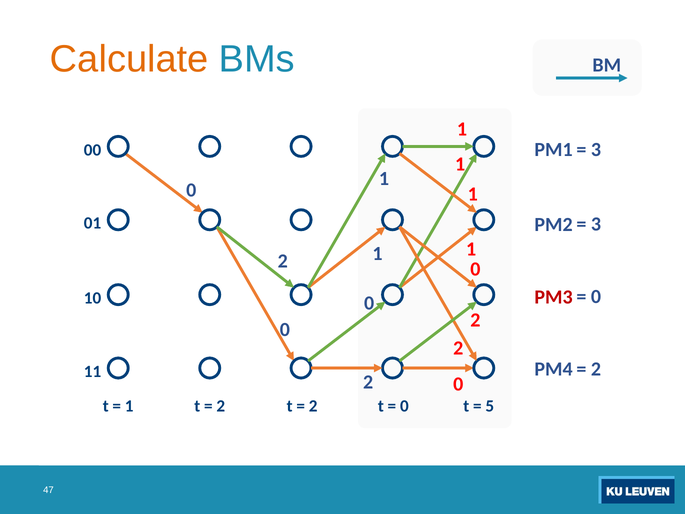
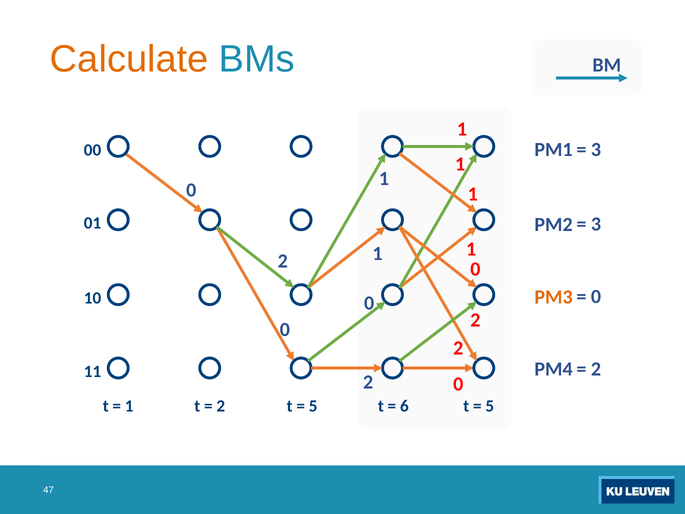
PM3 colour: red -> orange
2 at (313, 406): 2 -> 5
0 at (404, 406): 0 -> 6
